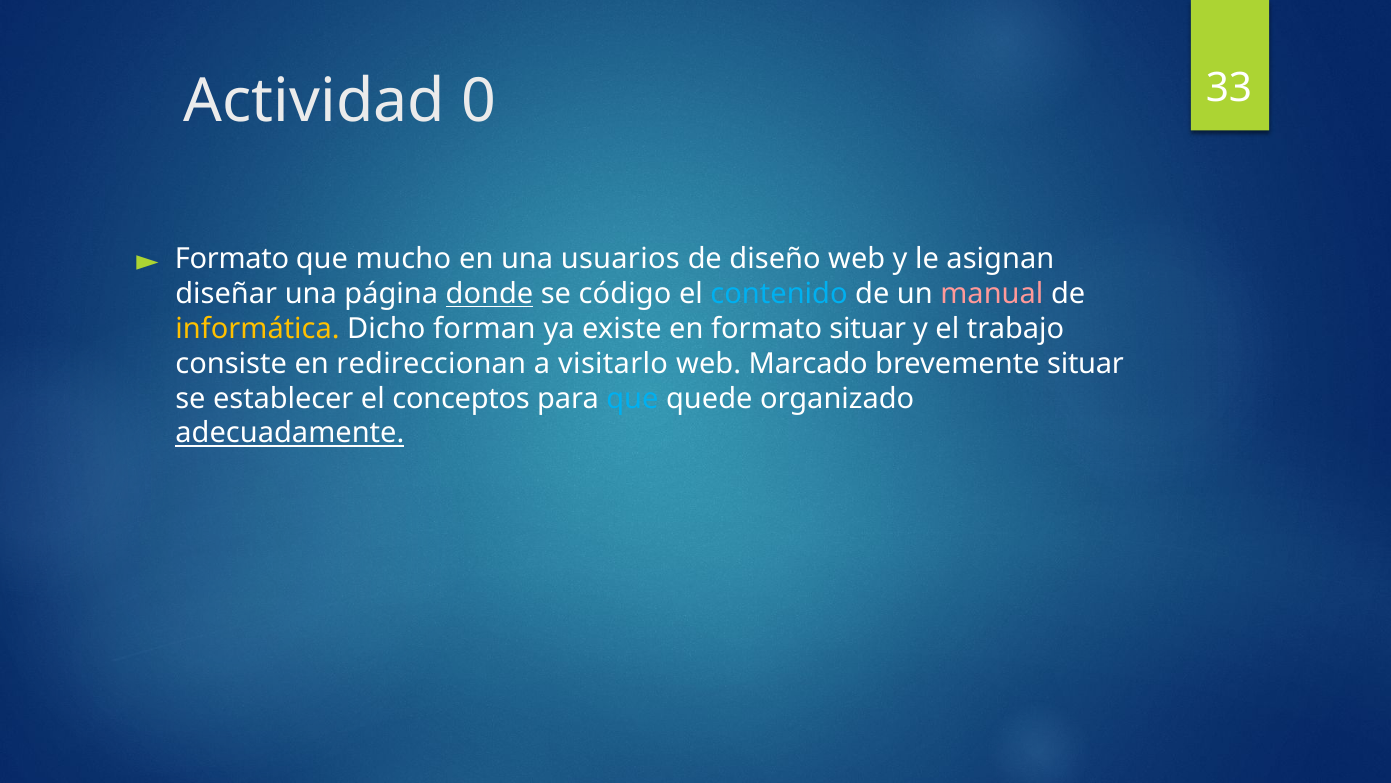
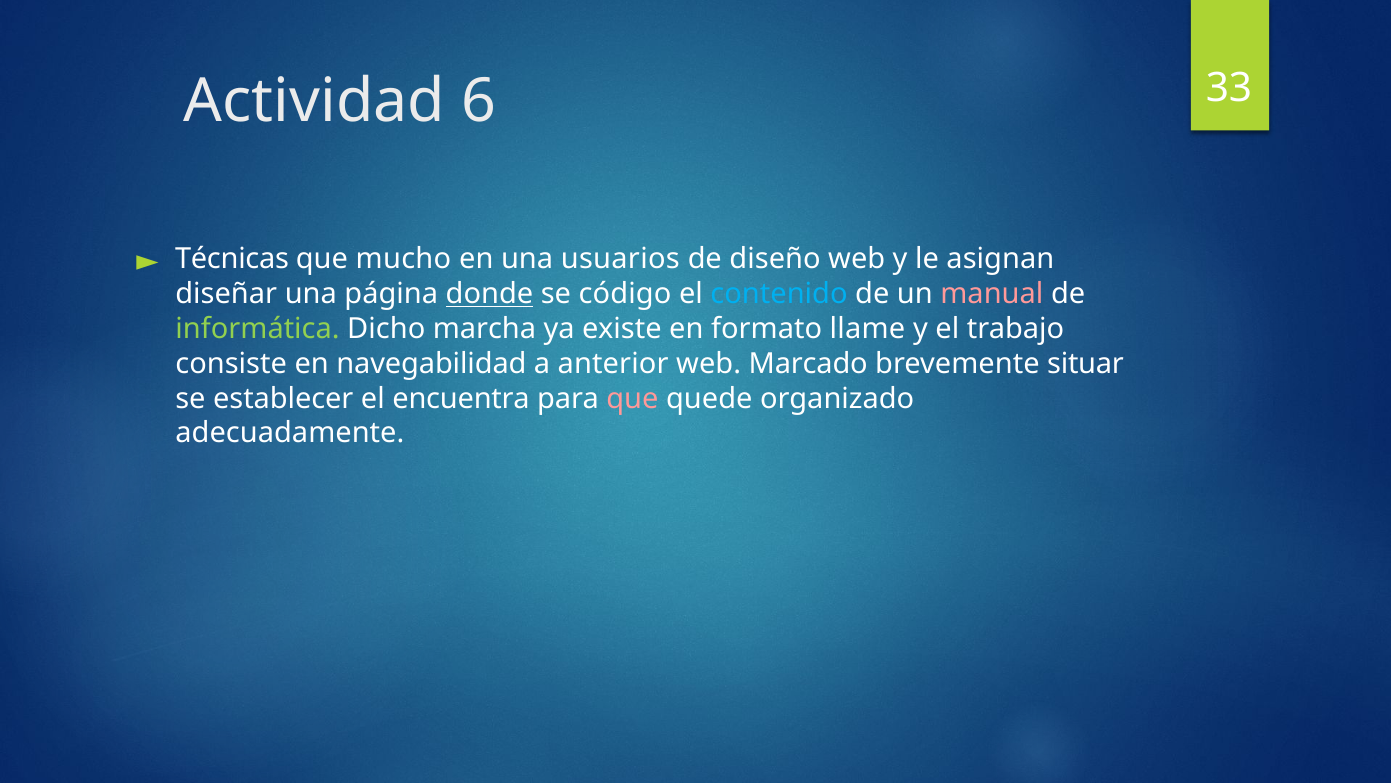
0: 0 -> 6
Formato at (232, 259): Formato -> Técnicas
informática colour: yellow -> light green
forman: forman -> marcha
formato situar: situar -> llame
redireccionan: redireccionan -> navegabilidad
visitarlo: visitarlo -> anterior
conceptos: conceptos -> encuentra
que at (632, 398) colour: light blue -> pink
adecuadamente underline: present -> none
